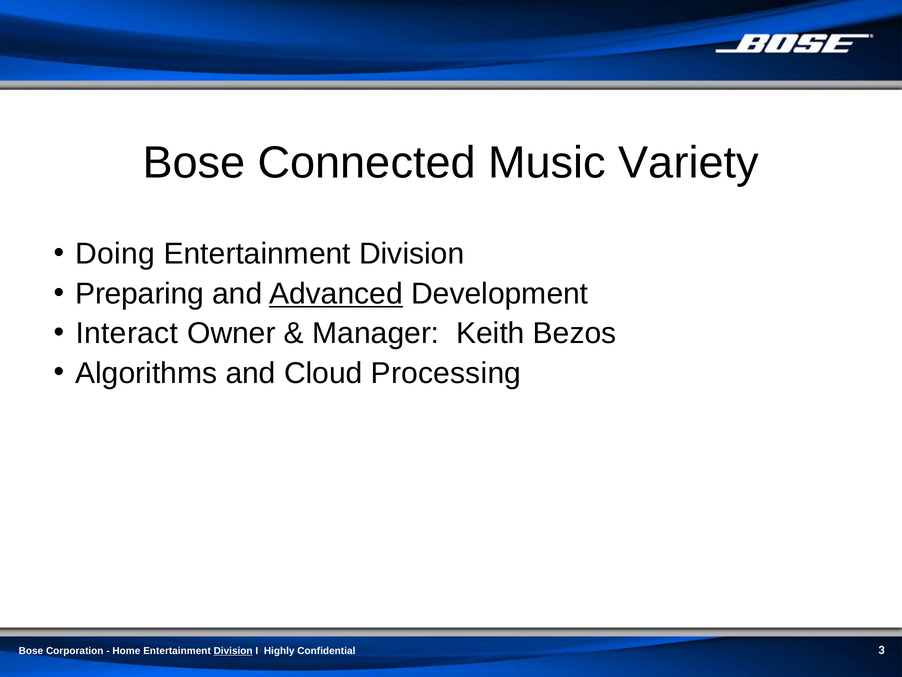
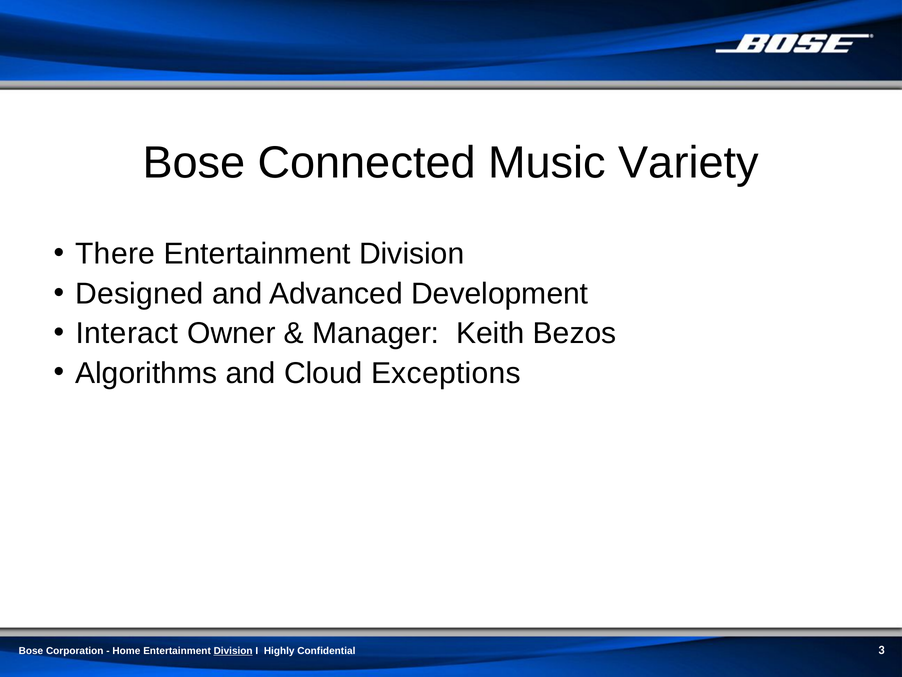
Doing: Doing -> There
Preparing: Preparing -> Designed
Advanced underline: present -> none
Processing: Processing -> Exceptions
